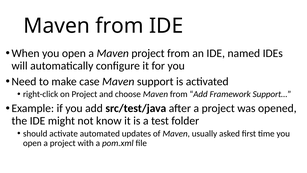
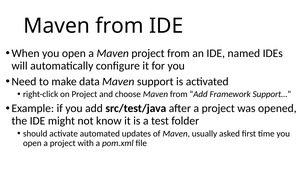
case: case -> data
